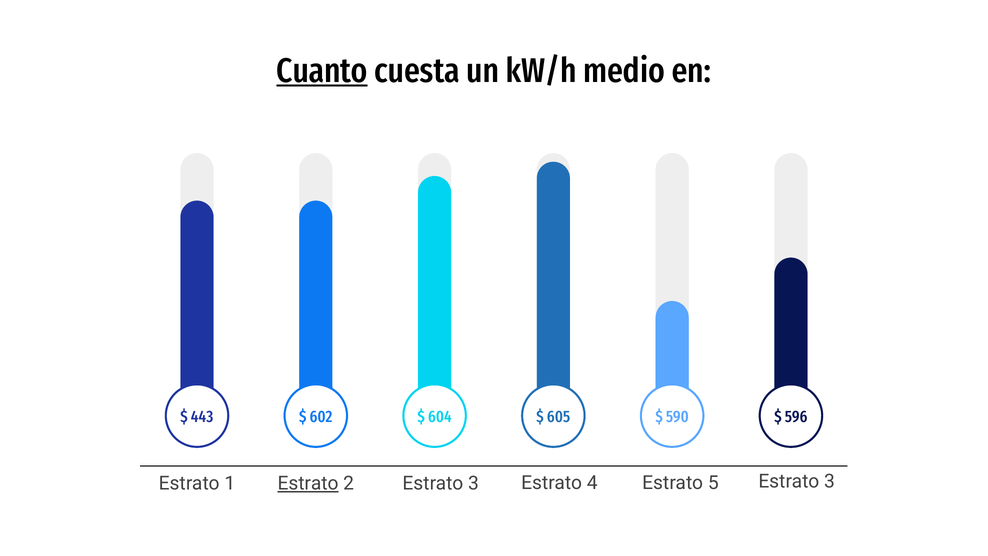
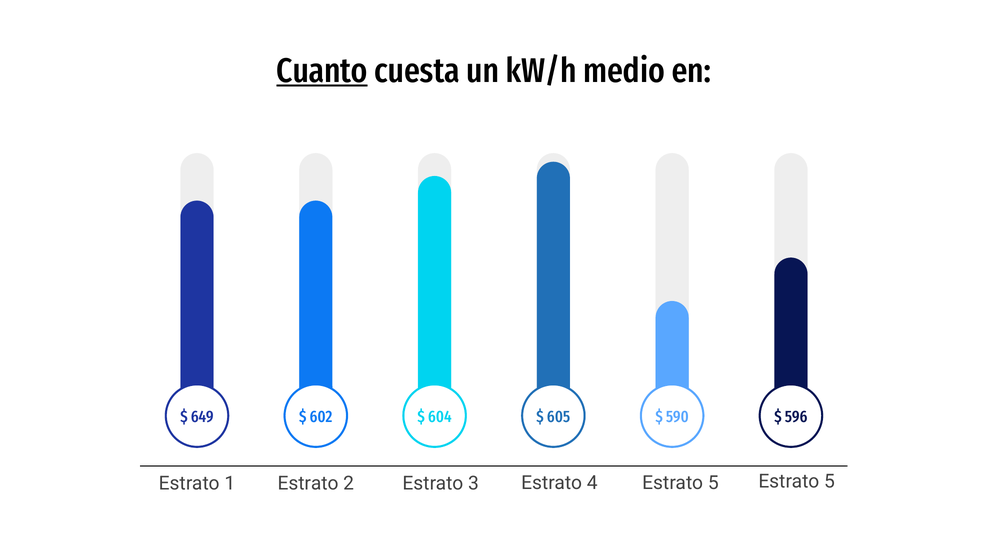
443: 443 -> 649
3 at (829, 481): 3 -> 5
Estrato at (308, 483) underline: present -> none
